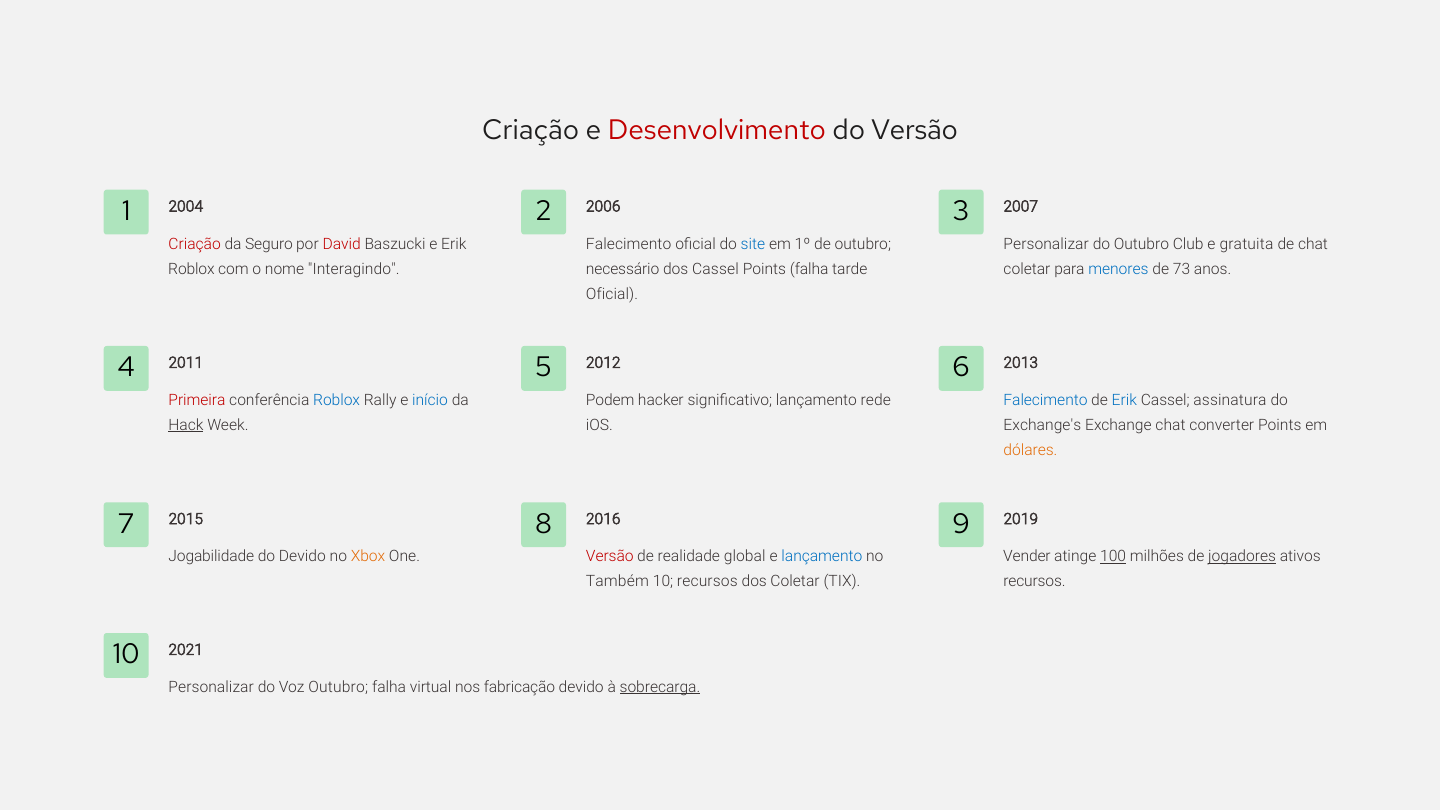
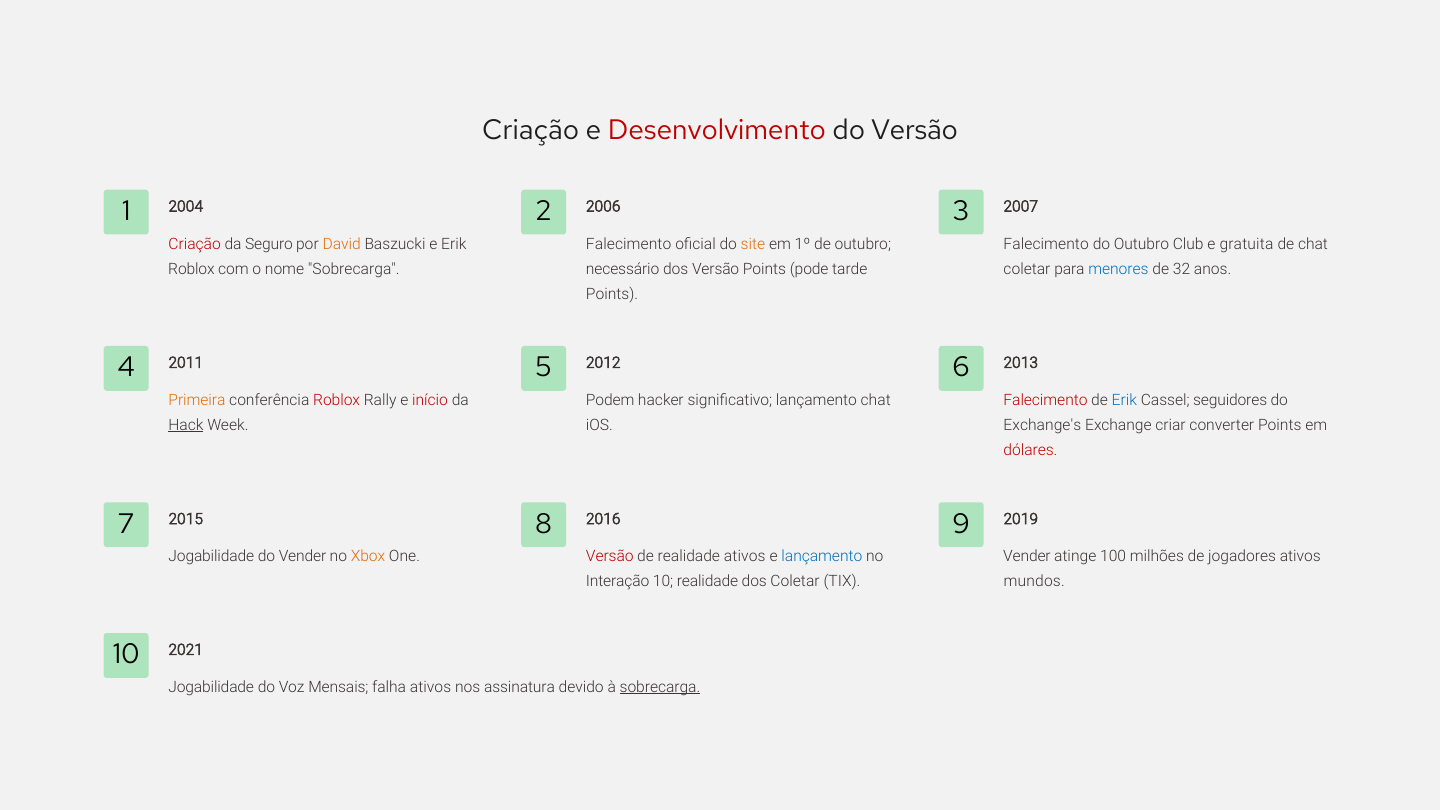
David colour: red -> orange
site colour: blue -> orange
Personalizar at (1046, 244): Personalizar -> Falecimento
nome Interagindo: Interagindo -> Sobrecarga
dos Cassel: Cassel -> Versão
Points falha: falha -> pode
73: 73 -> 32
Oficial at (612, 294): Oficial -> Points
Primeira colour: red -> orange
Roblox at (337, 400) colour: blue -> red
início colour: blue -> red
lançamento rede: rede -> chat
Falecimento at (1045, 400) colour: blue -> red
assinatura: assinatura -> seguidores
Exchange chat: chat -> criar
dólares colour: orange -> red
do Devido: Devido -> Vender
realidade global: global -> ativos
100 underline: present -> none
jogadores underline: present -> none
Também: Também -> Interação
10 recursos: recursos -> realidade
recursos at (1034, 581): recursos -> mundos
Personalizar at (211, 687): Personalizar -> Jogabilidade
Voz Outubro: Outubro -> Mensais
falha virtual: virtual -> ativos
fabricação: fabricação -> assinatura
